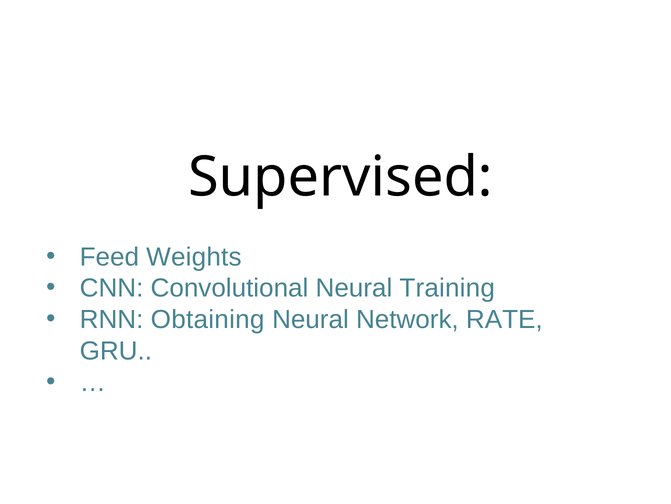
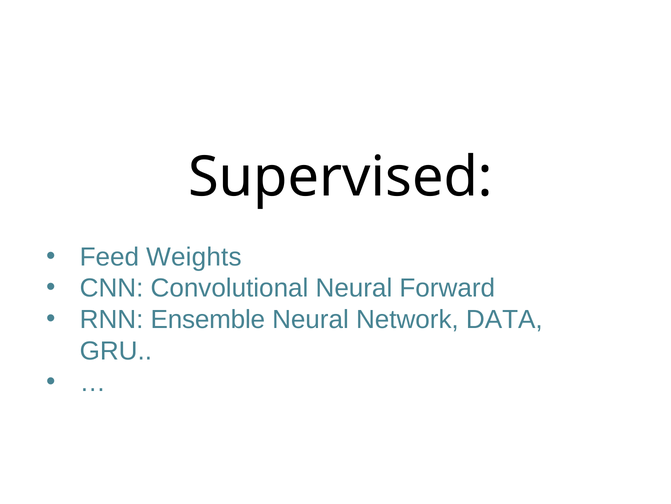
Training: Training -> Forward
Obtaining: Obtaining -> Ensemble
RATE: RATE -> DATA
